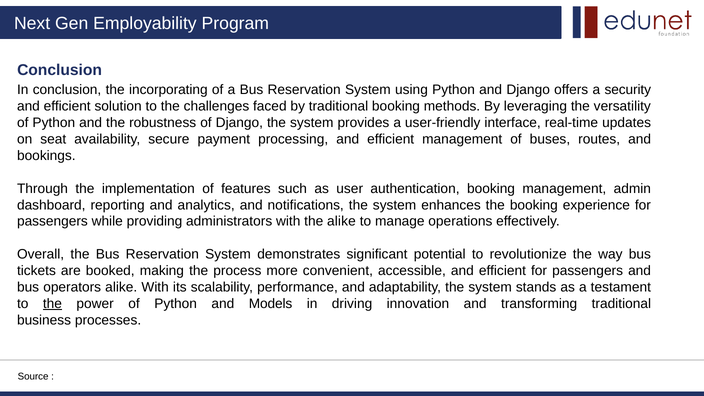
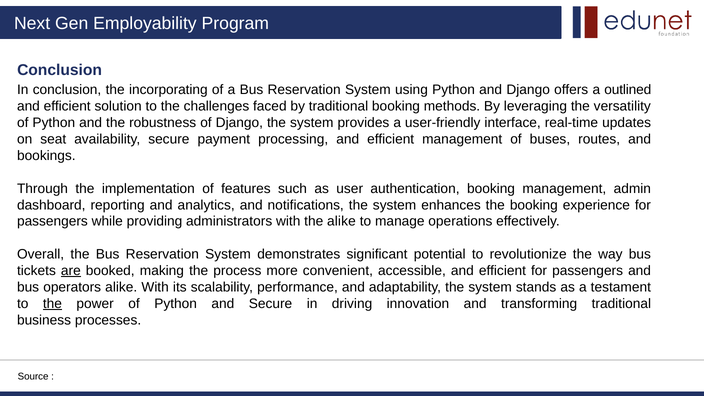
security: security -> outlined
are underline: none -> present
and Models: Models -> Secure
